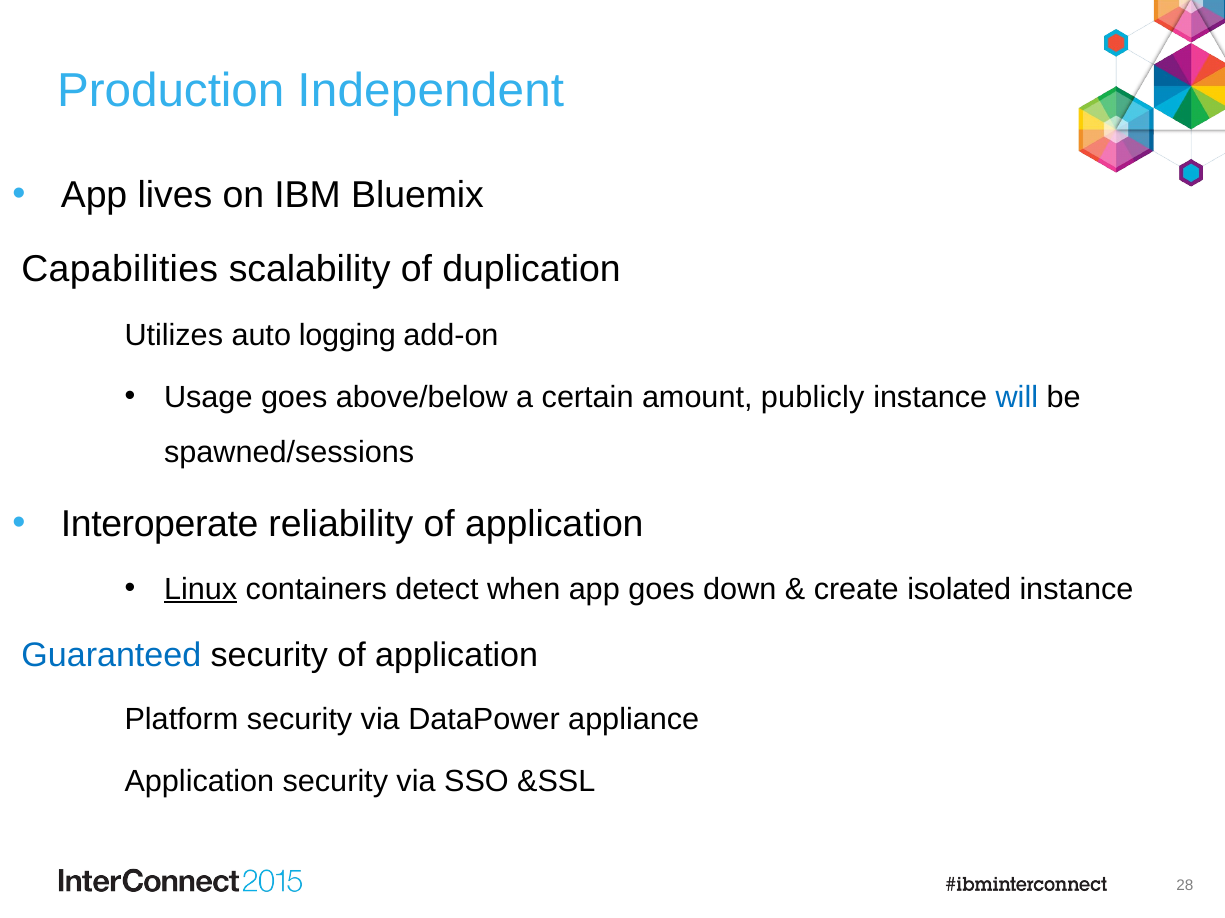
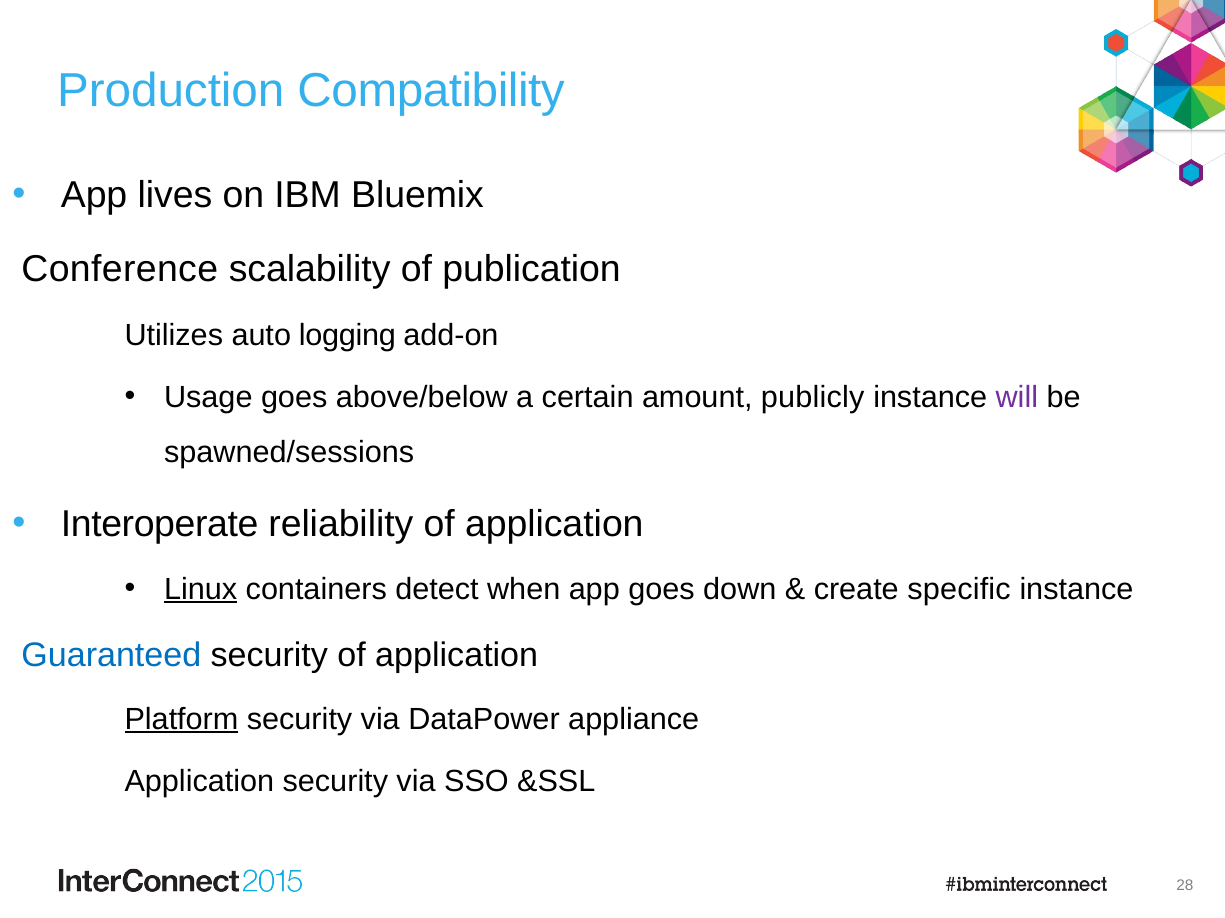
Independent: Independent -> Compatibility
Capabilities: Capabilities -> Conference
duplication: duplication -> publication
will colour: blue -> purple
isolated: isolated -> specific
Platform underline: none -> present
